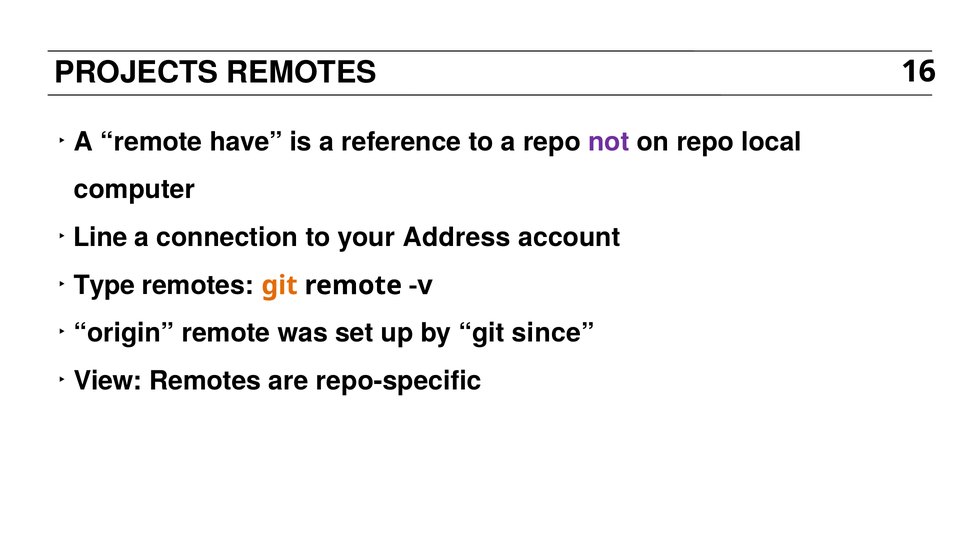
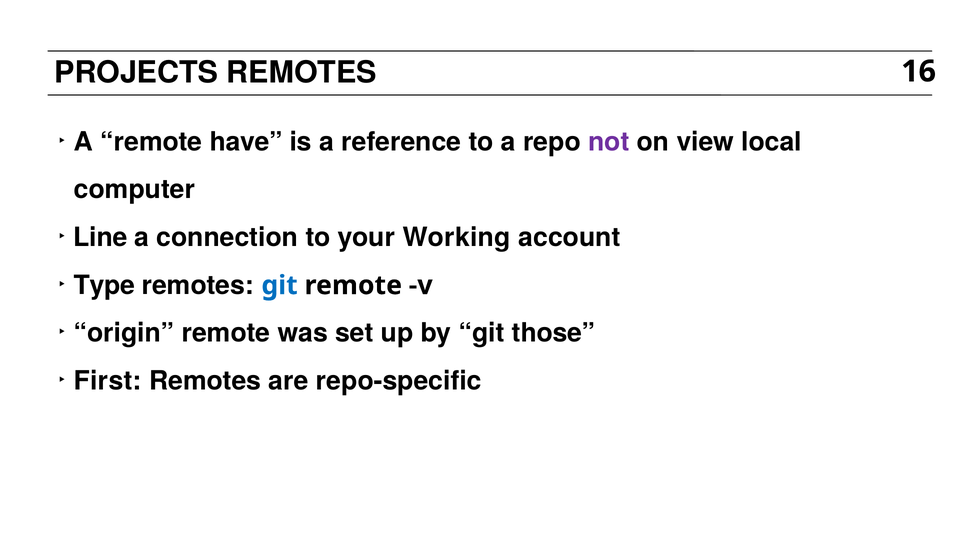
on repo: repo -> view
Address: Address -> Working
git at (280, 286) colour: orange -> blue
since: since -> those
View: View -> First
